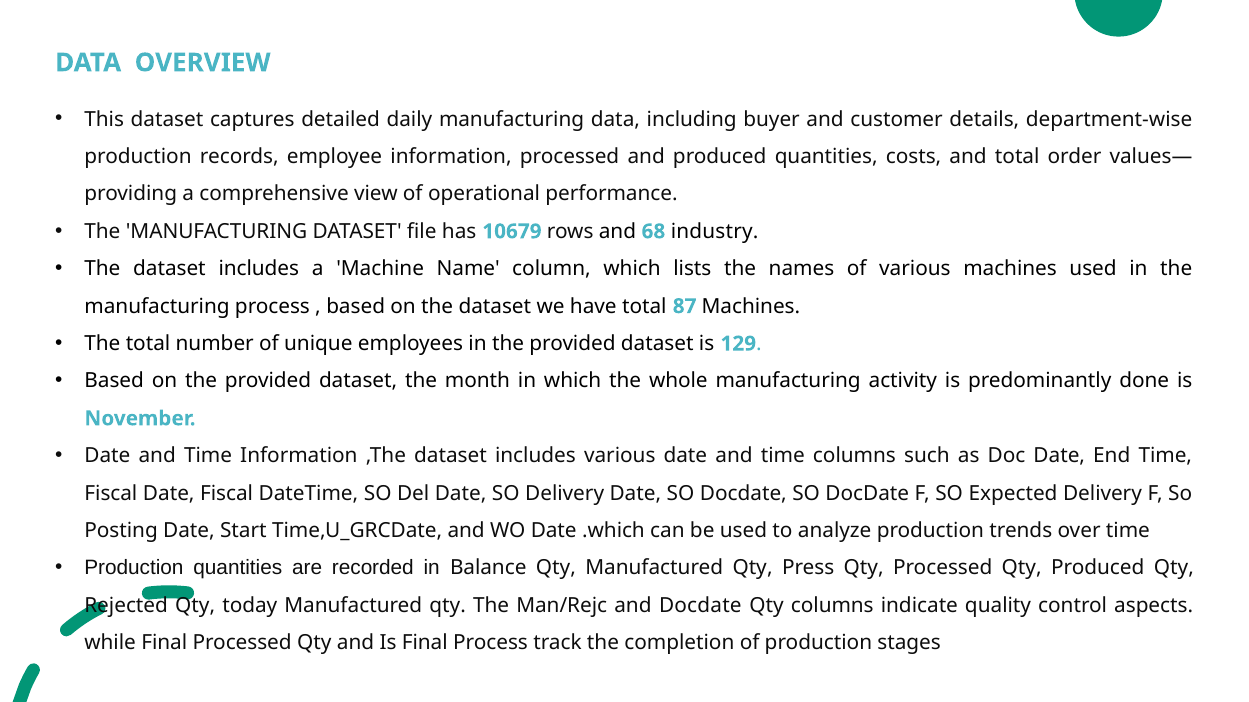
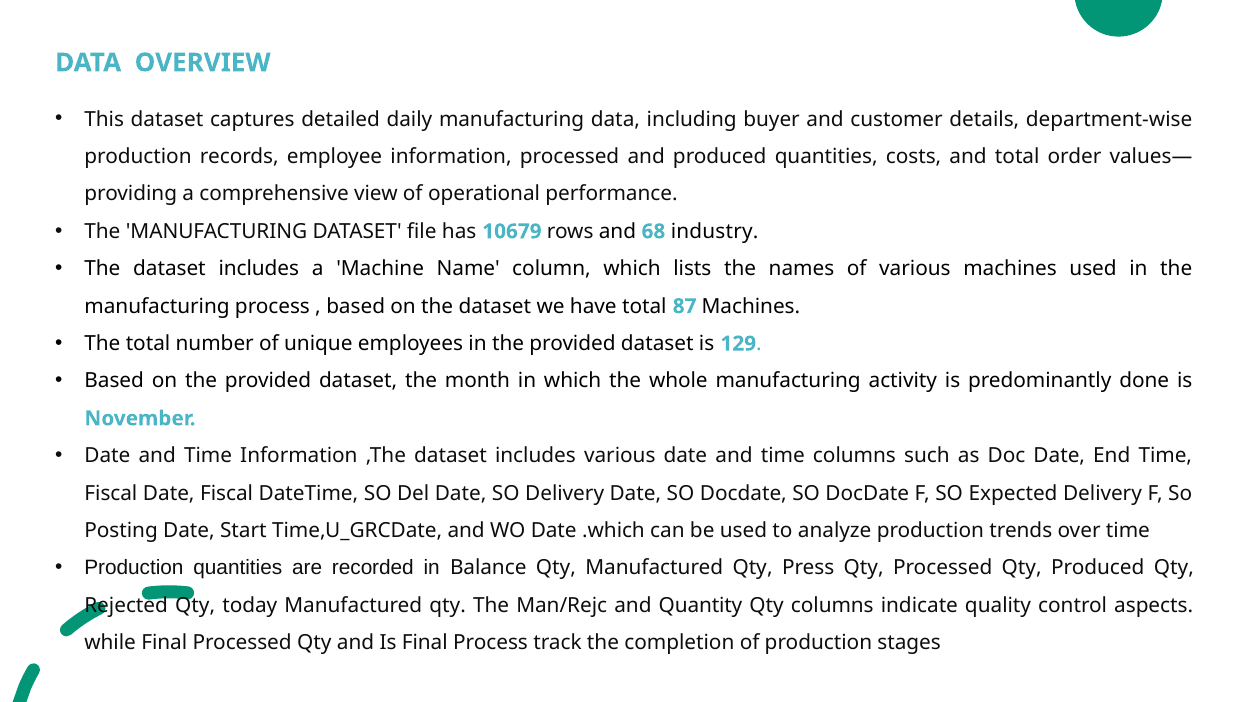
and Docdate: Docdate -> Quantity
